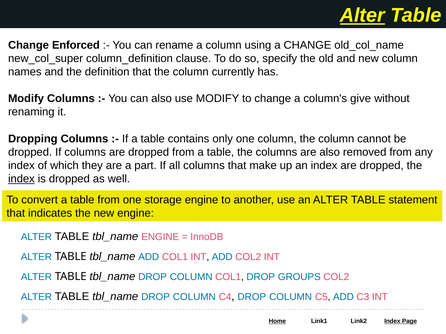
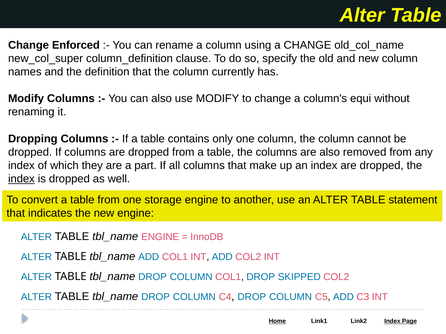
Alter at (362, 15) underline: present -> none
give: give -> equi
GROUPS: GROUPS -> SKIPPED
